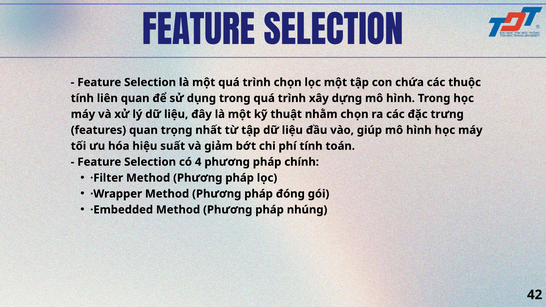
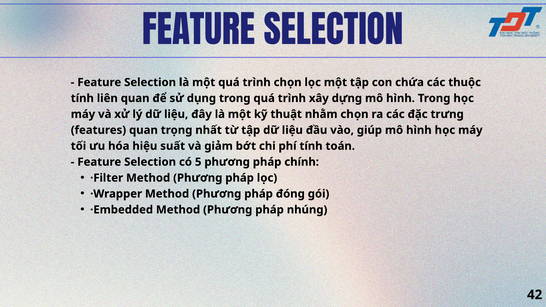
4: 4 -> 5
